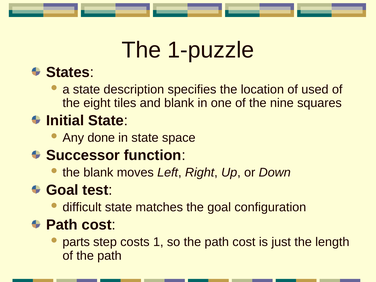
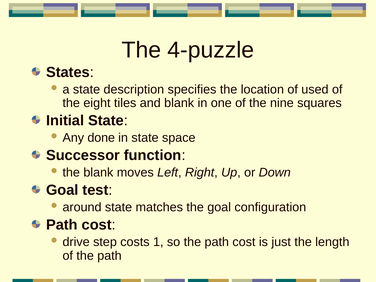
1-puzzle: 1-puzzle -> 4-puzzle
difficult: difficult -> around
parts: parts -> drive
